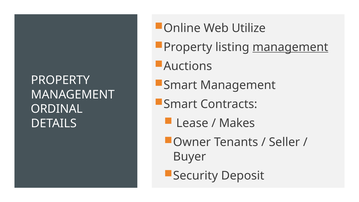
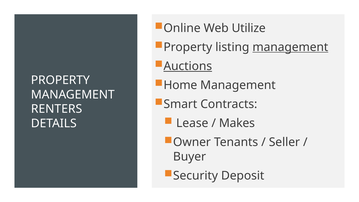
Auctions underline: none -> present
Smart at (180, 85): Smart -> Home
ORDINAL: ORDINAL -> RENTERS
